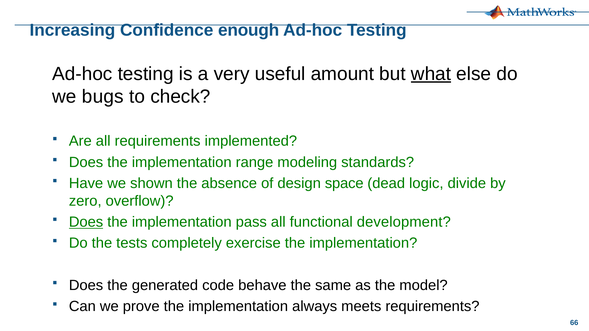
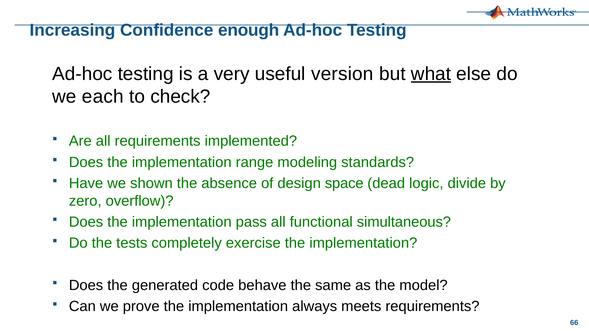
amount: amount -> version
bugs: bugs -> each
Does at (86, 222) underline: present -> none
development: development -> simultaneous
